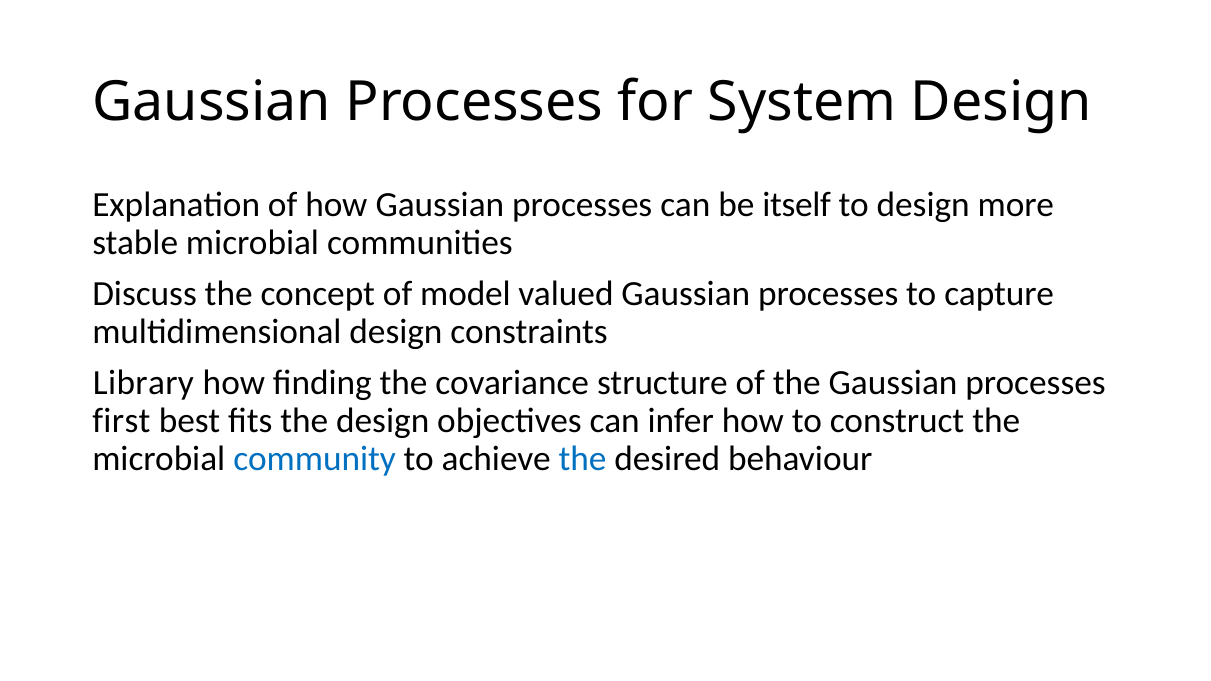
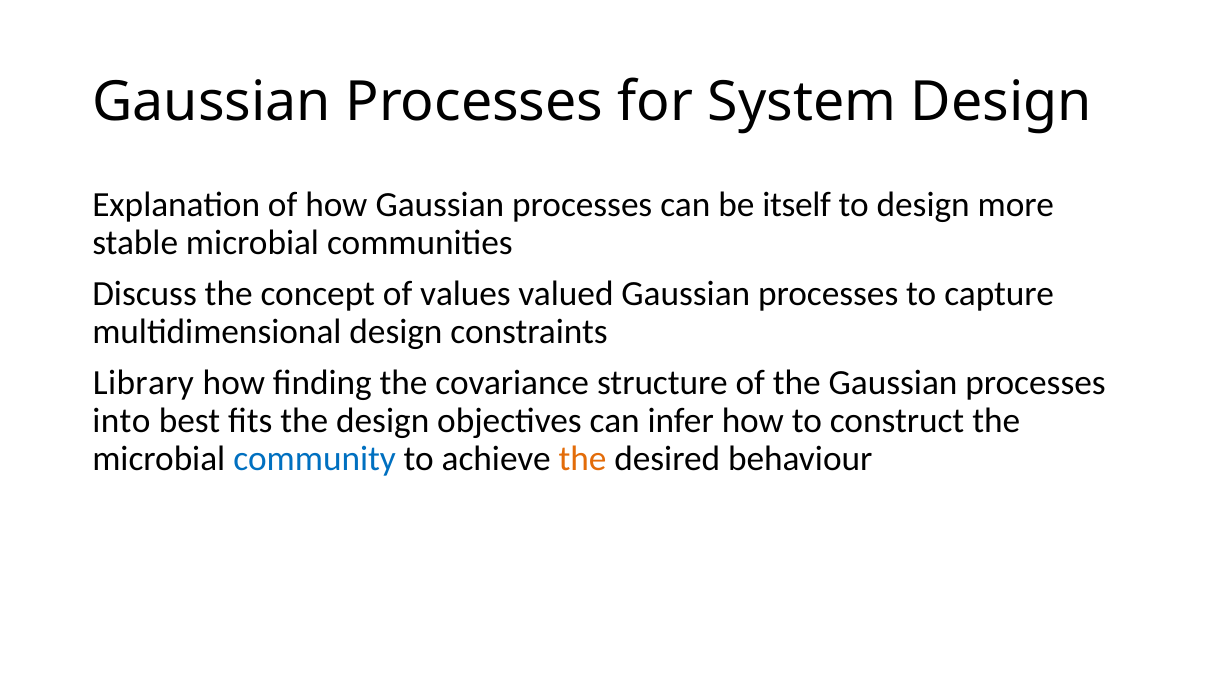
model: model -> values
first: first -> into
the at (582, 459) colour: blue -> orange
